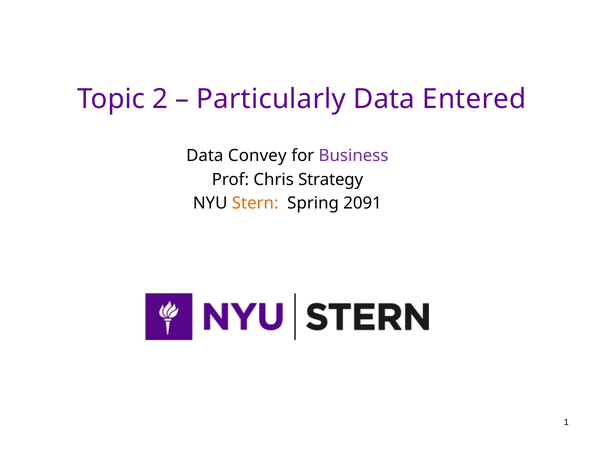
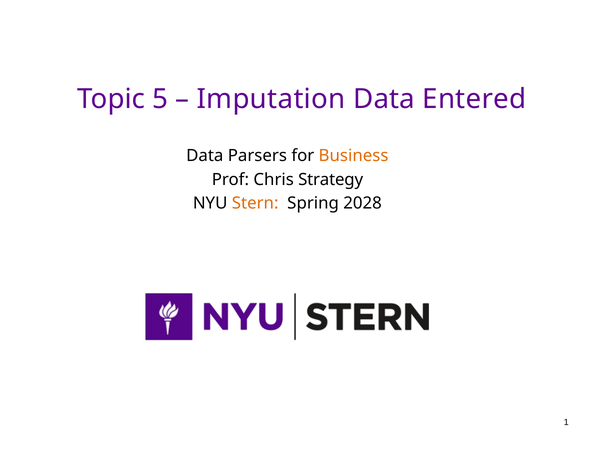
2: 2 -> 5
Particularly: Particularly -> Imputation
Convey: Convey -> Parsers
Business colour: purple -> orange
2091: 2091 -> 2028
